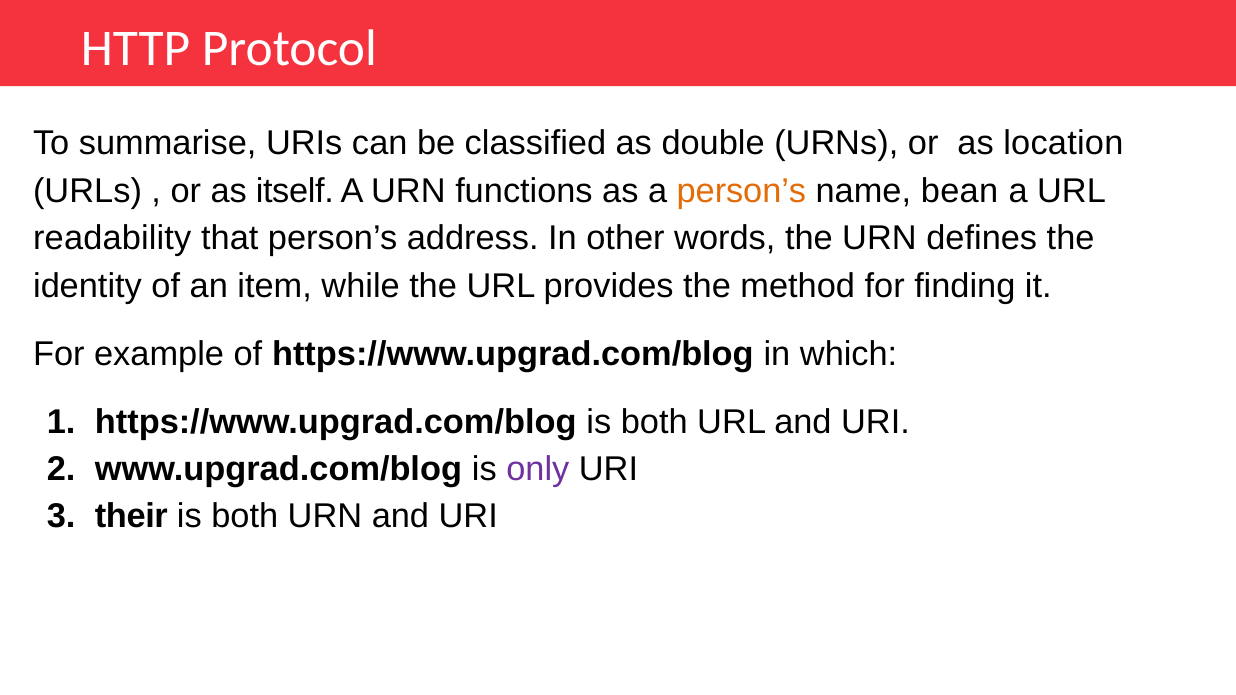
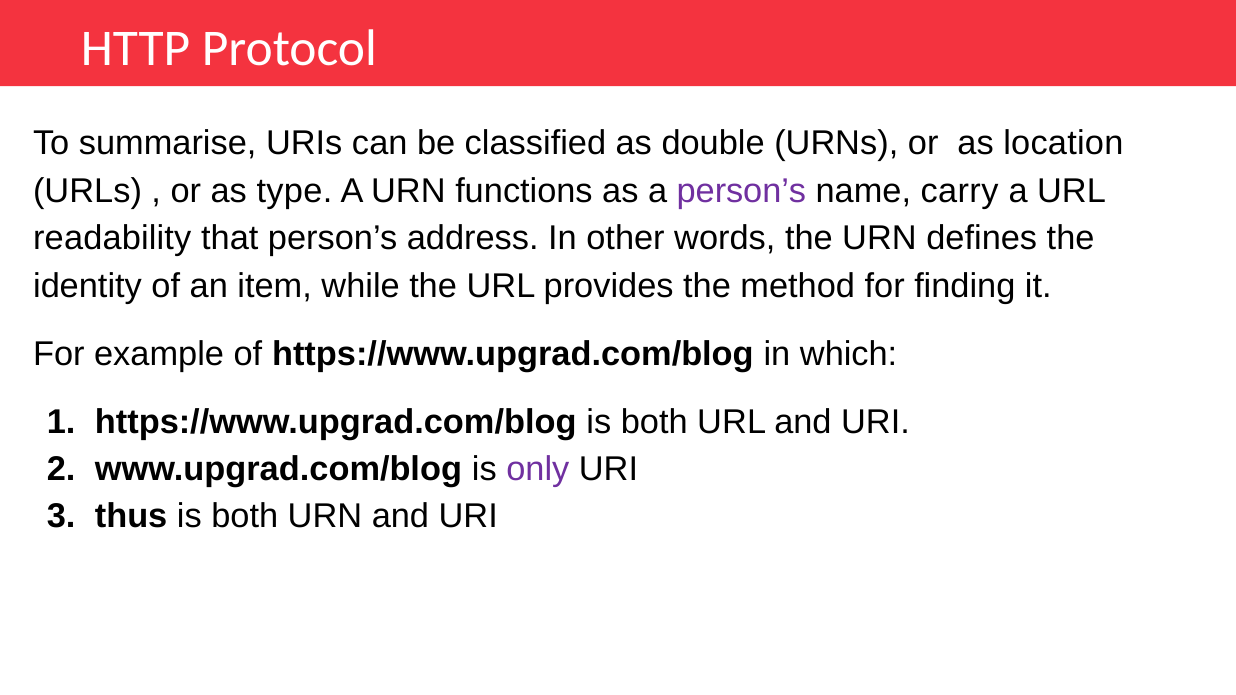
itself: itself -> type
person’s at (741, 191) colour: orange -> purple
bean: bean -> carry
their: their -> thus
